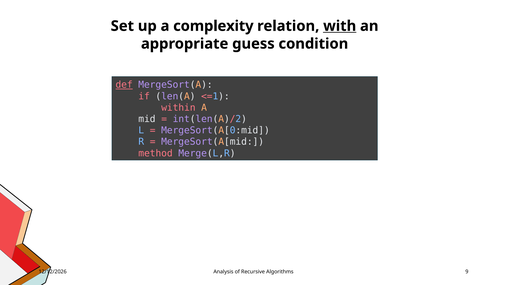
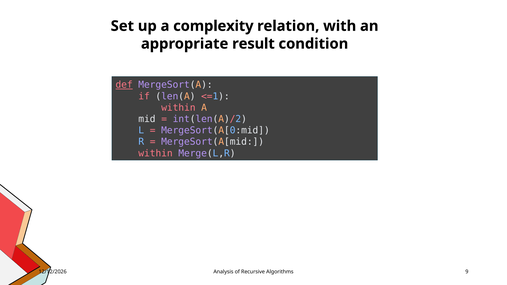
with underline: present -> none
guess: guess -> result
method at (156, 153): method -> within
